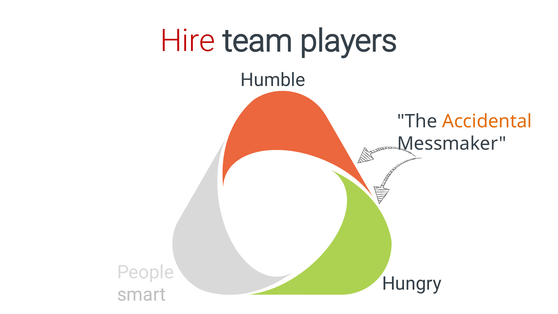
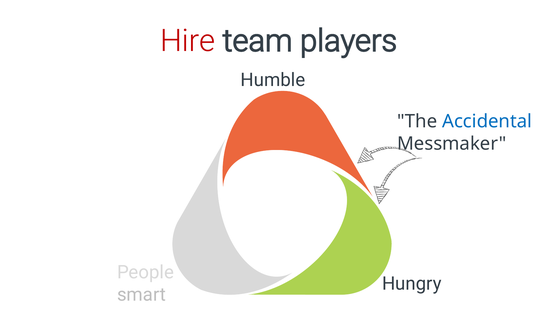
Accidental colour: orange -> blue
